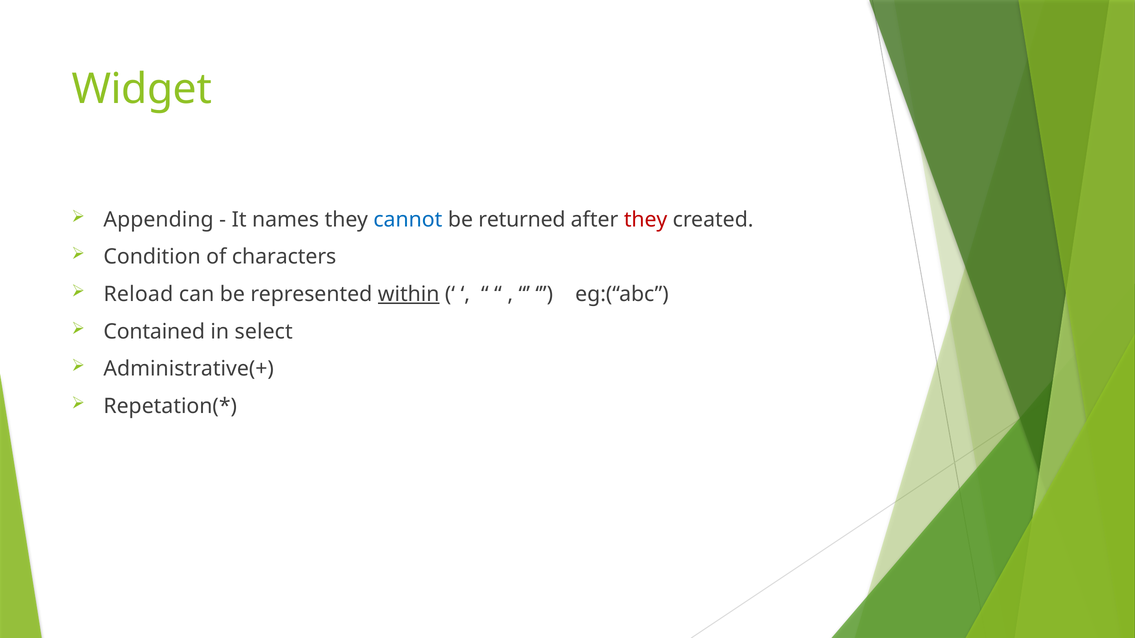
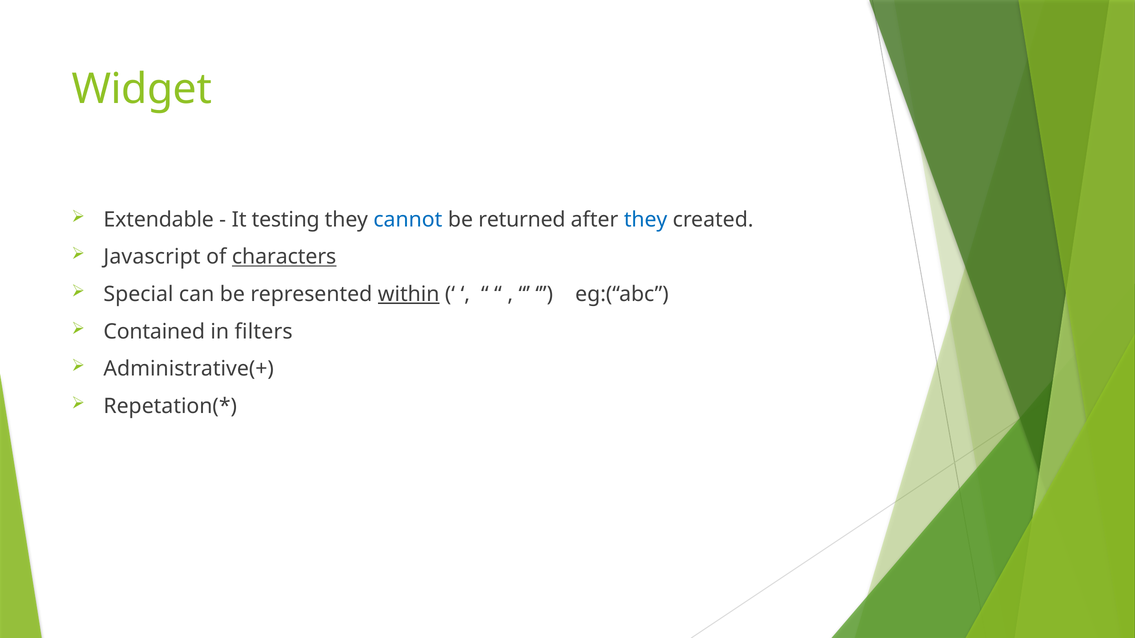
Appending: Appending -> Extendable
names: names -> testing
they at (646, 220) colour: red -> blue
Condition: Condition -> Javascript
characters underline: none -> present
Reload: Reload -> Special
select: select -> filters
